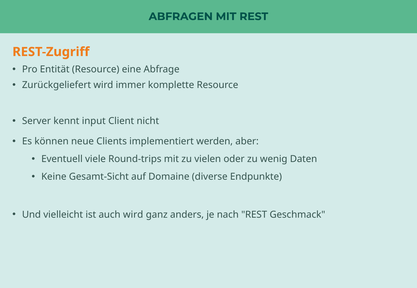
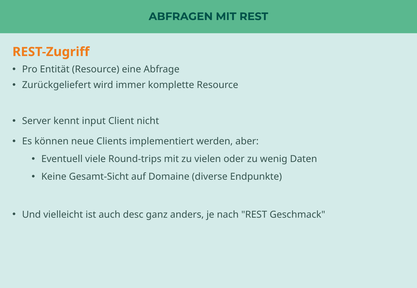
auch wird: wird -> desc
